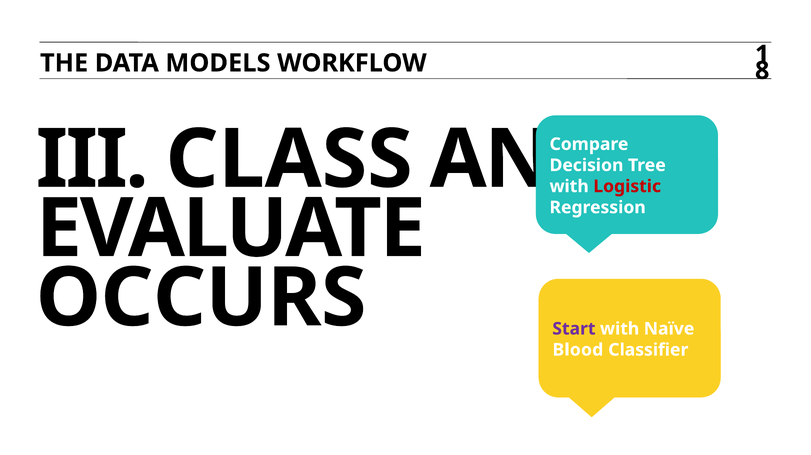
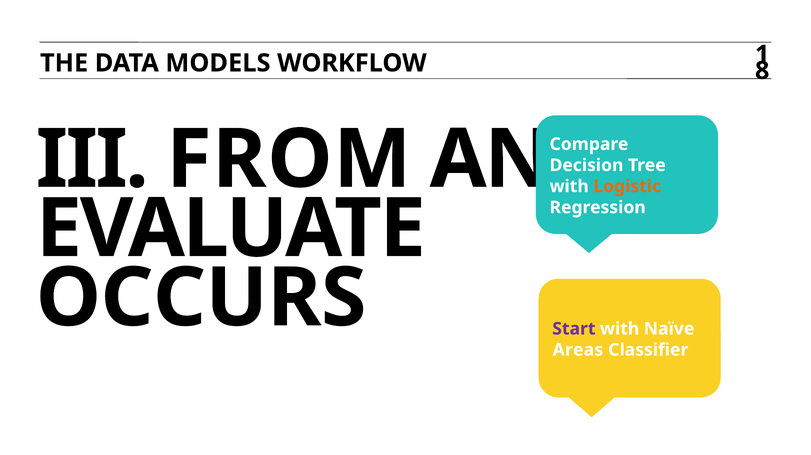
CLASS: CLASS -> FROM
Logistic colour: red -> orange
Blood: Blood -> Areas
